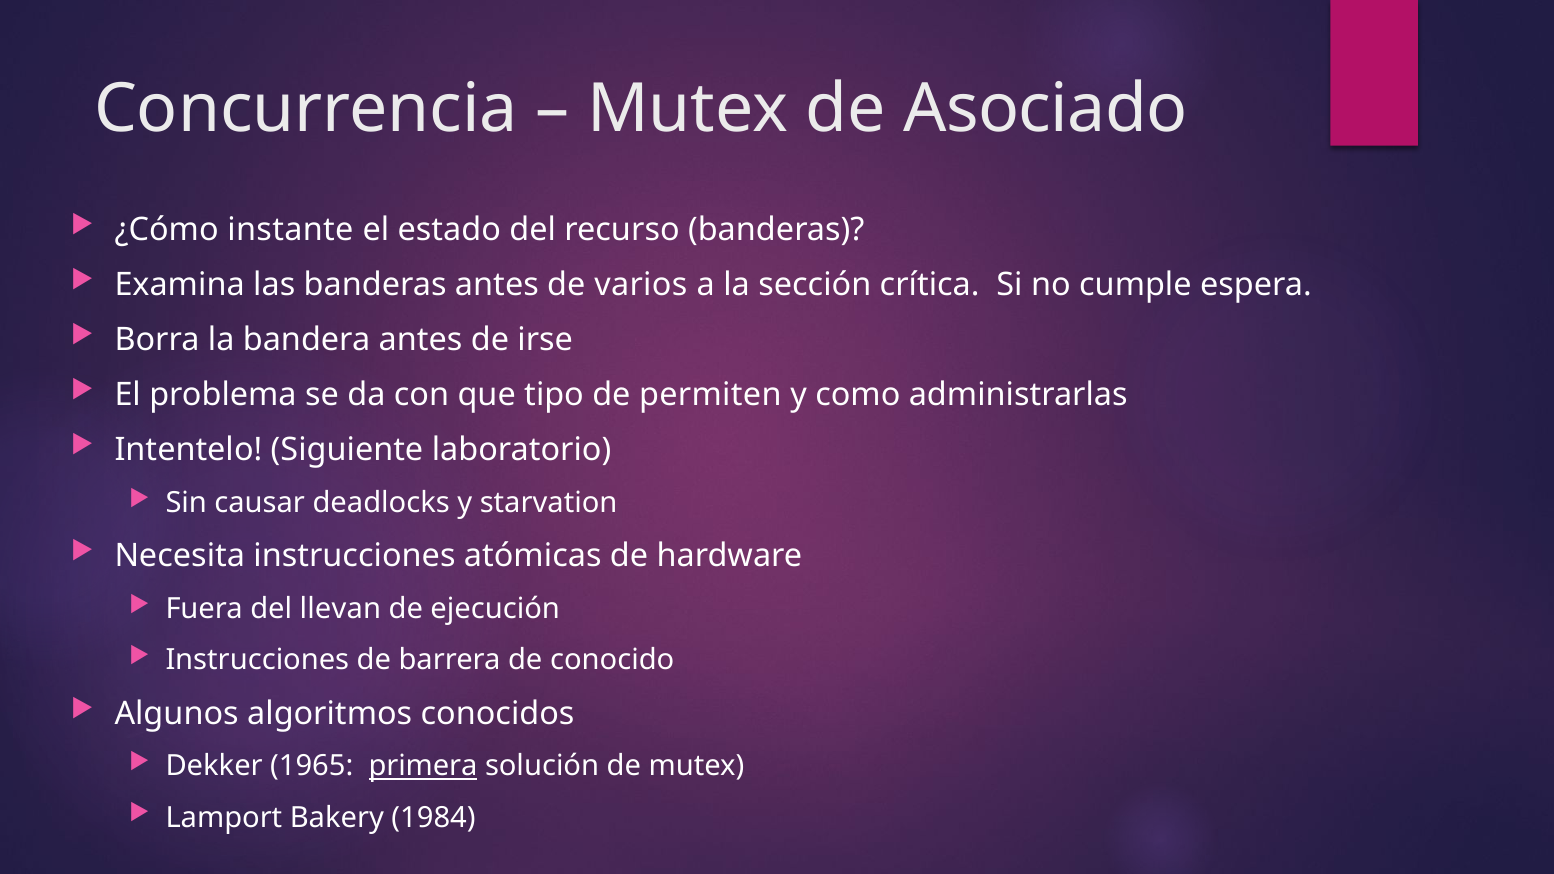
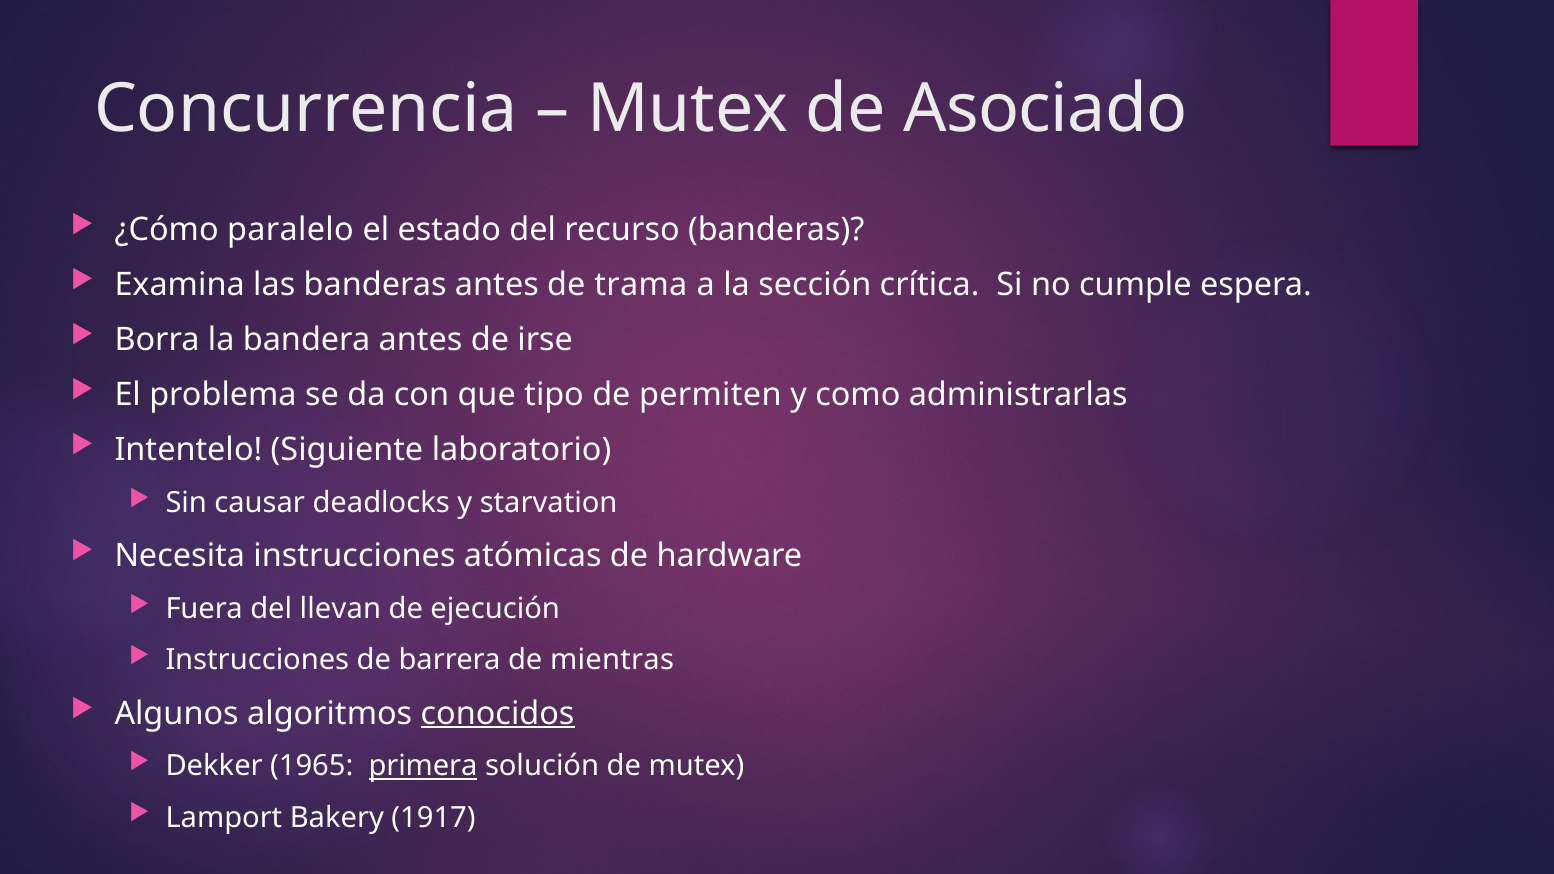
instante: instante -> paralelo
varios: varios -> trama
conocido: conocido -> mientras
conocidos underline: none -> present
1984: 1984 -> 1917
